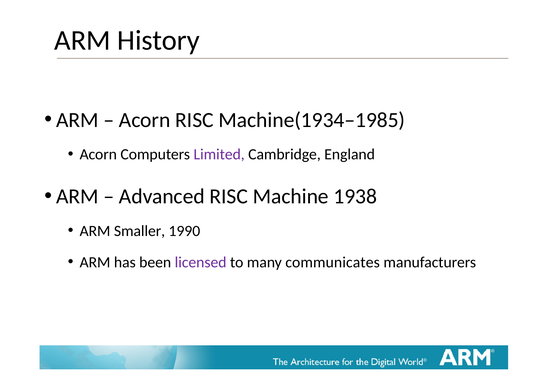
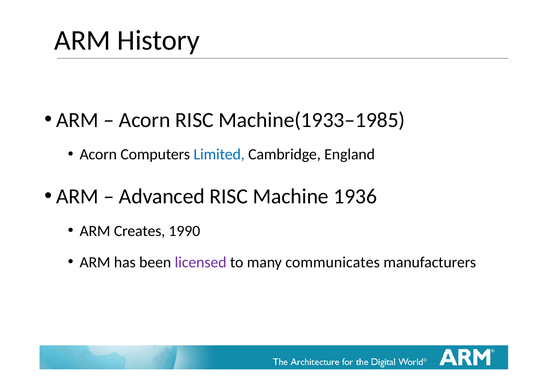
Machine(1934–1985: Machine(1934–1985 -> Machine(1933–1985
Limited colour: purple -> blue
1938: 1938 -> 1936
Smaller: Smaller -> Creates
